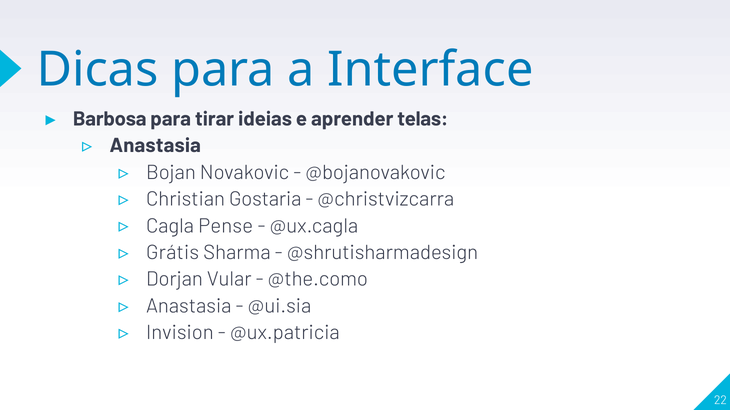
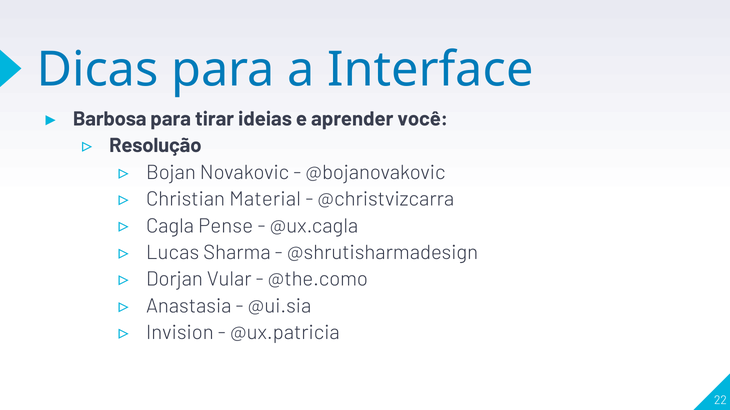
telas: telas -> você
Anastasia at (155, 146): Anastasia -> Resolução
Gostaria: Gostaria -> Material
Grátis: Grátis -> Lucas
